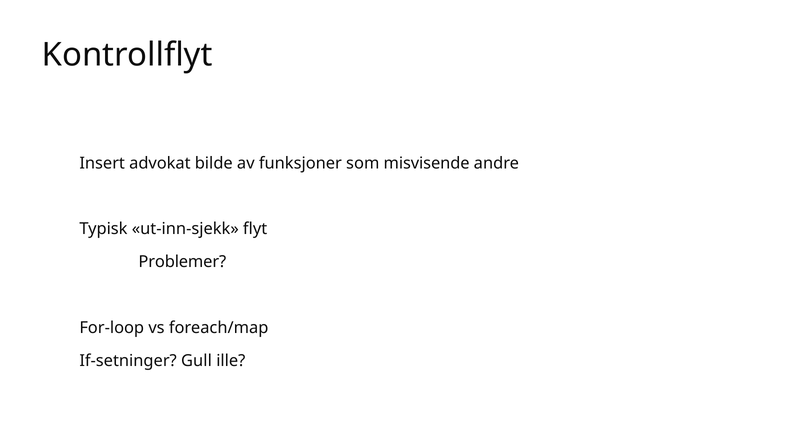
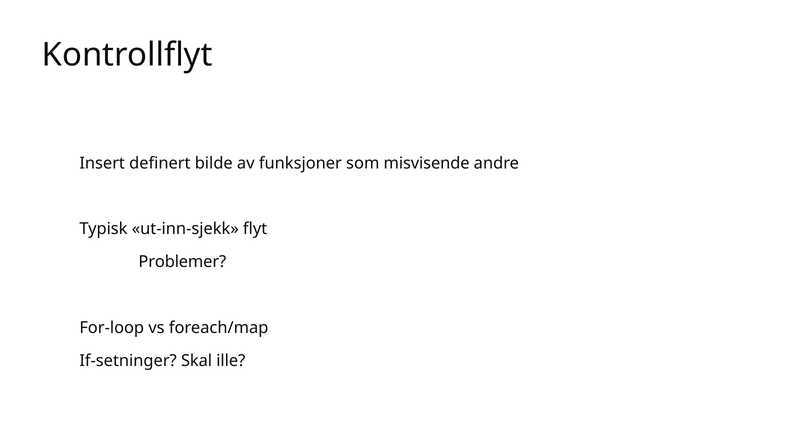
advokat: advokat -> definert
Gull: Gull -> Skal
